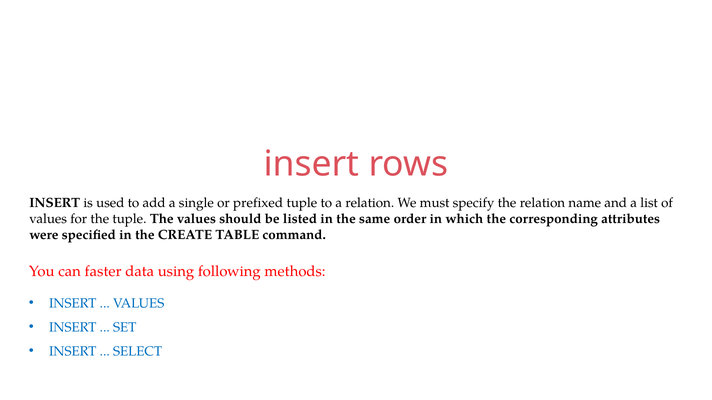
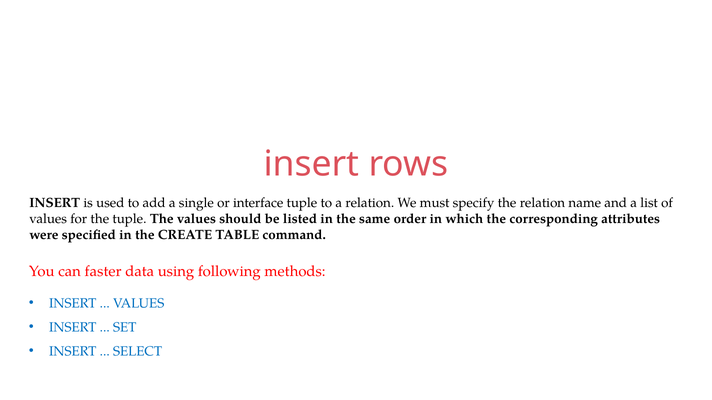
prefixed: prefixed -> interface
